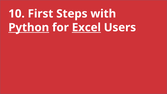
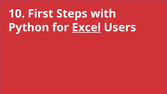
Python underline: present -> none
